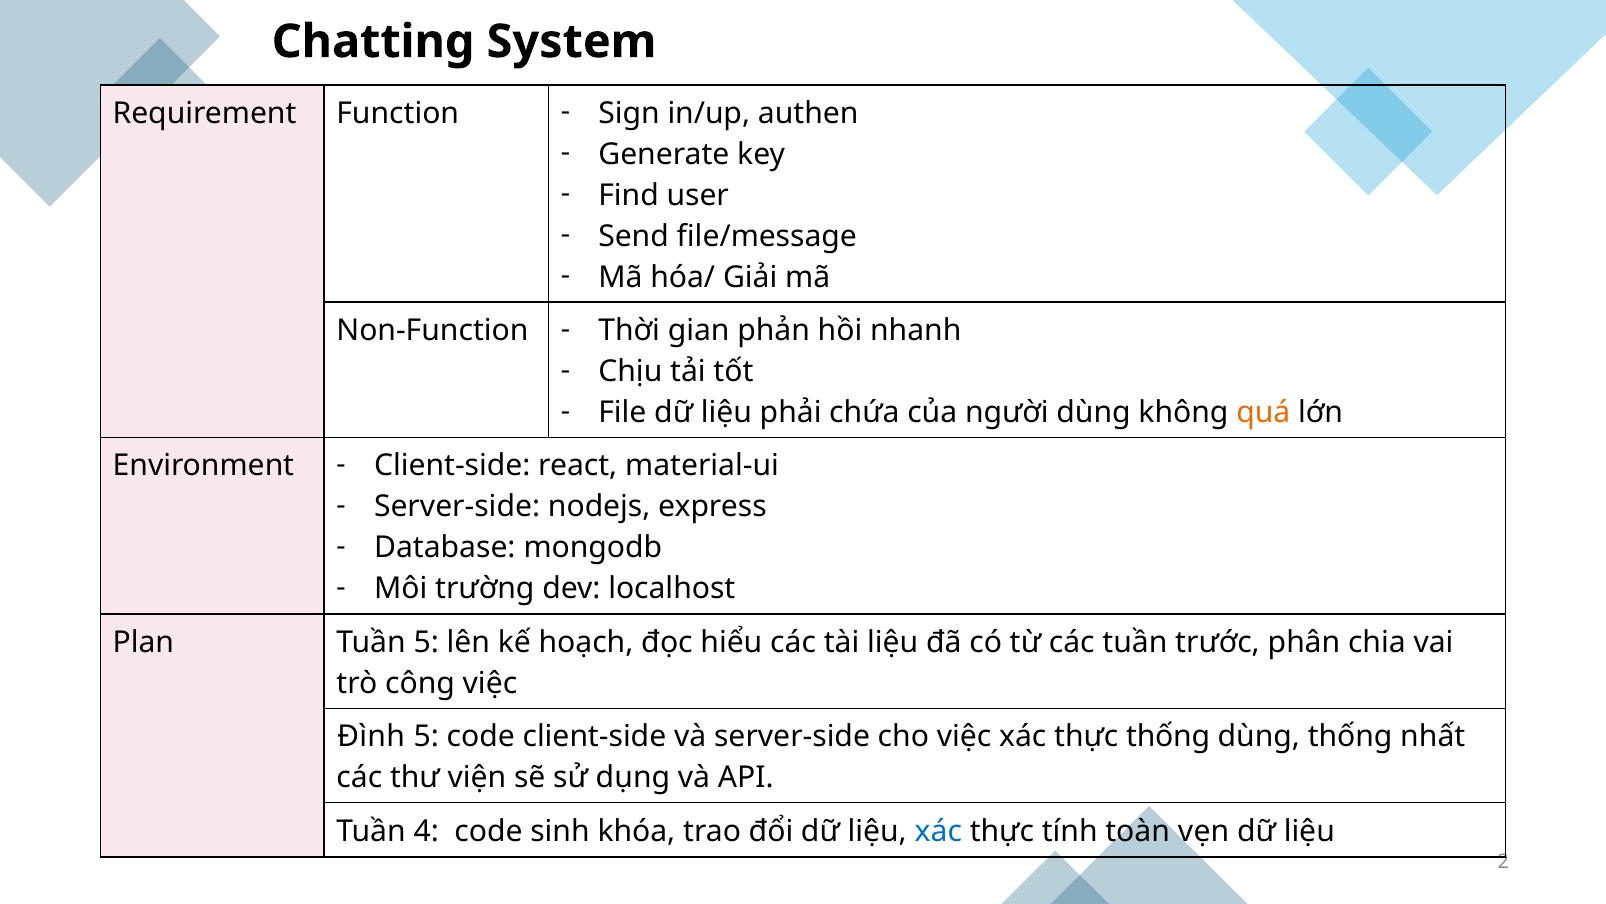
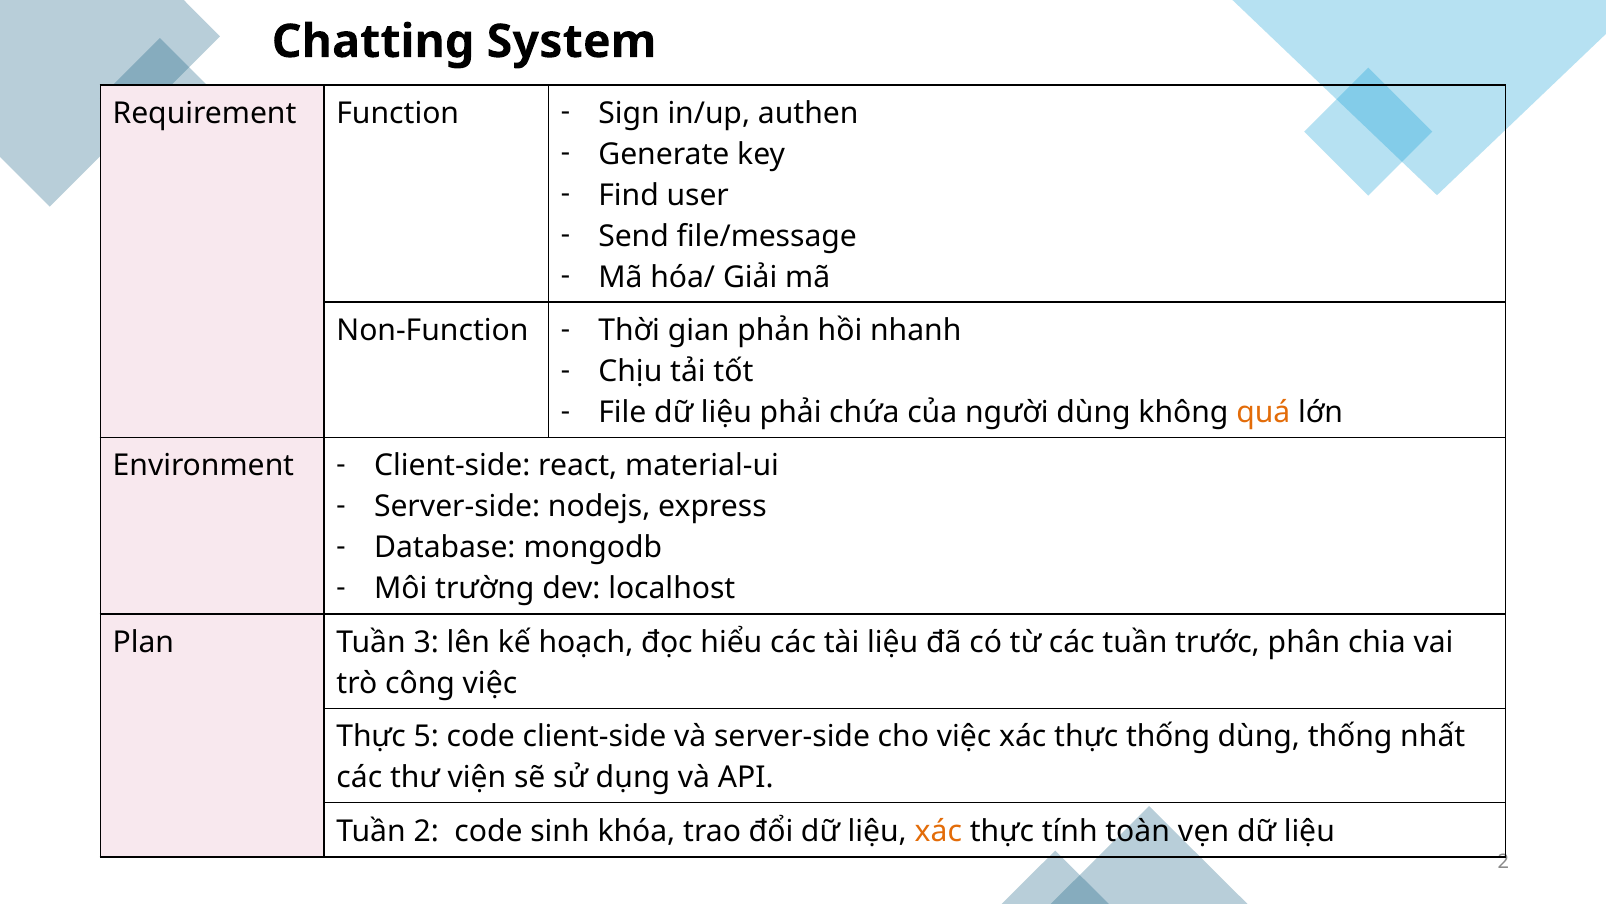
Tuần 5: 5 -> 3
Đình at (371, 736): Đình -> Thực
Tuần 4: 4 -> 2
xác at (938, 831) colour: blue -> orange
